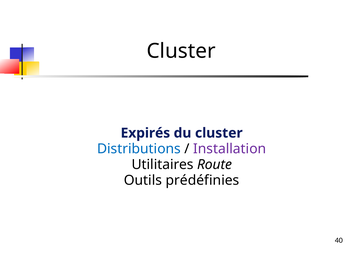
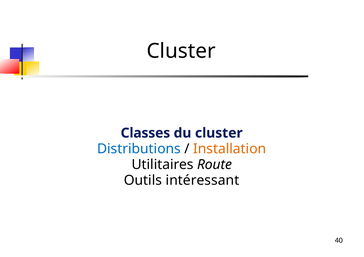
Expirés: Expirés -> Classes
Installation colour: purple -> orange
prédéfinies: prédéfinies -> intéressant
